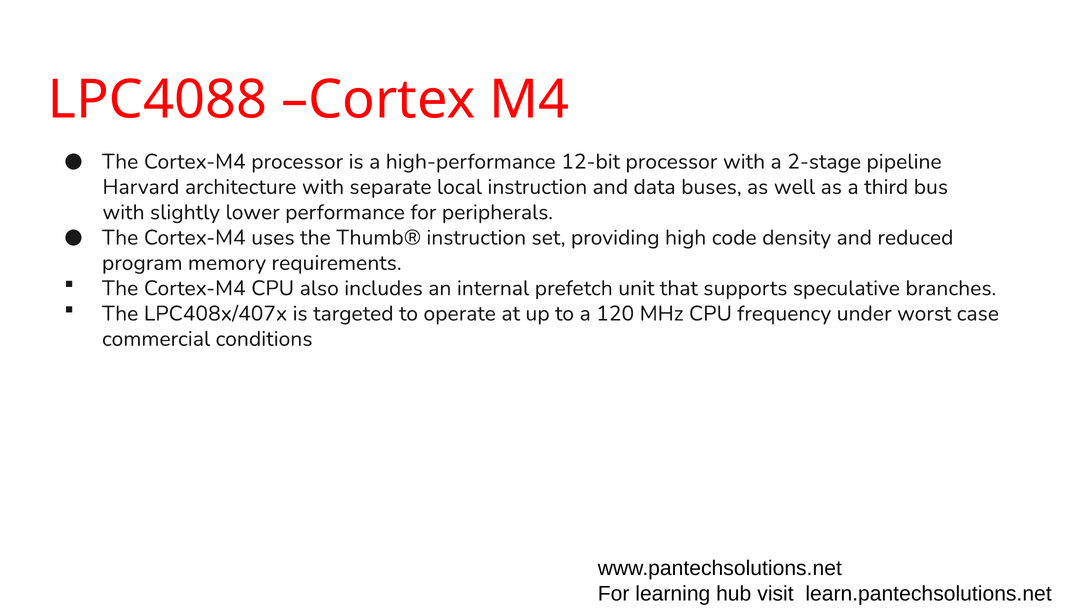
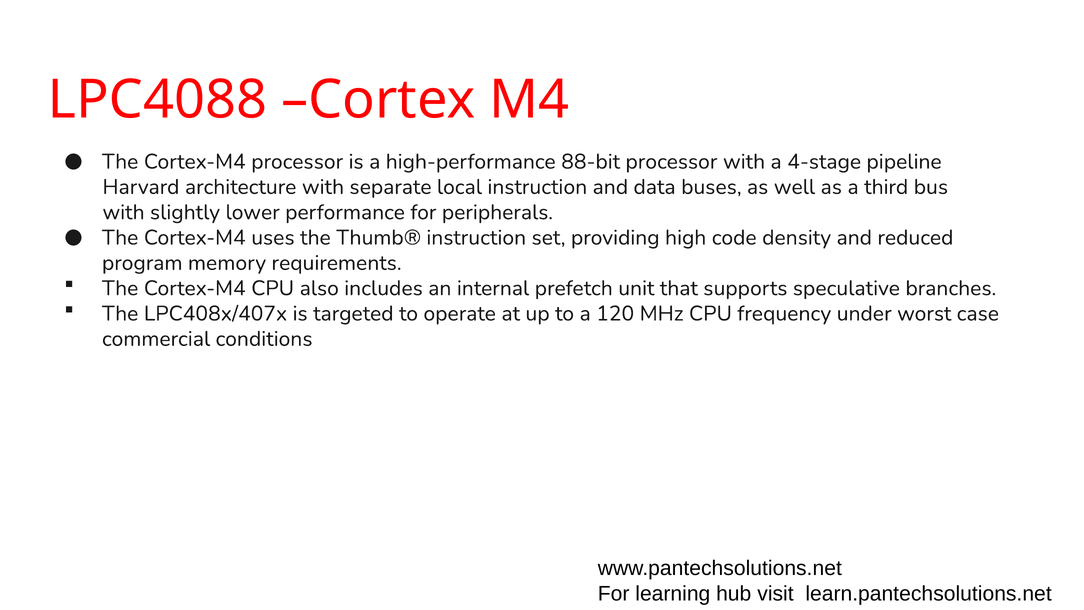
12-bit: 12-bit -> 88-bit
2-stage: 2-stage -> 4-stage
